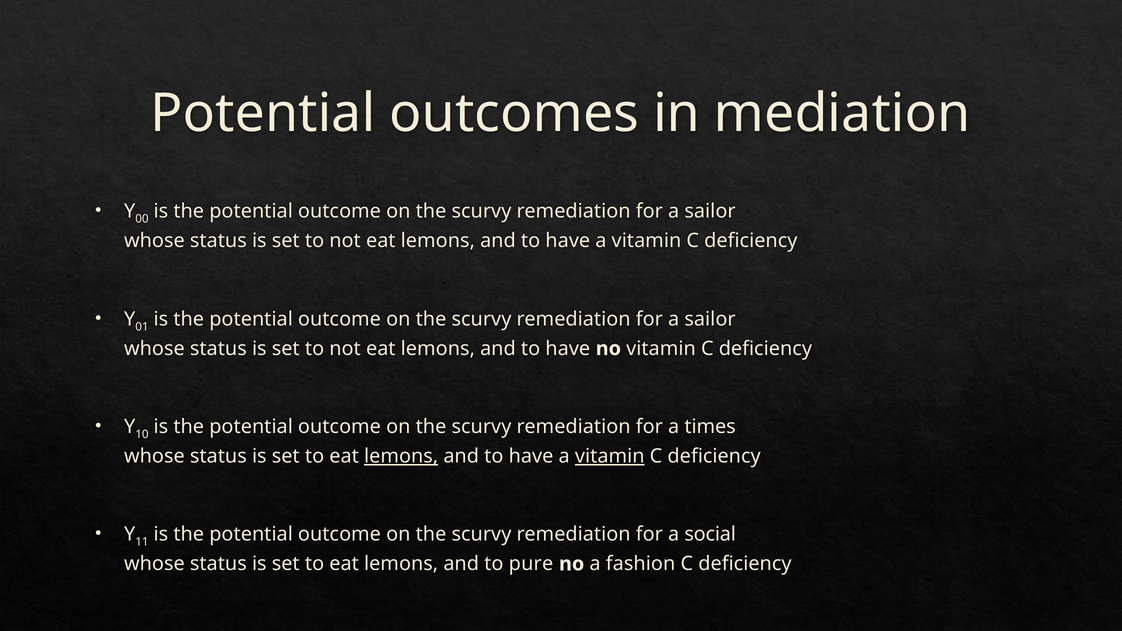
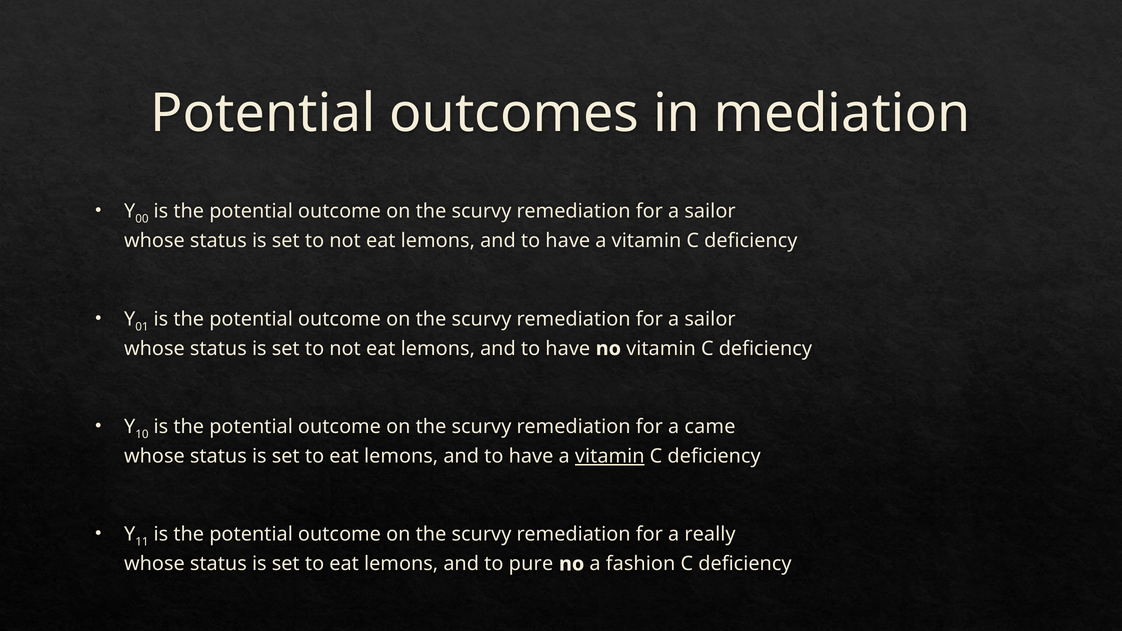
times: times -> came
lemons at (401, 456) underline: present -> none
social: social -> really
